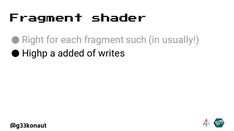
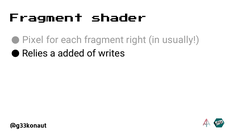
Right: Right -> Pixel
such: such -> right
Highp: Highp -> Relies
